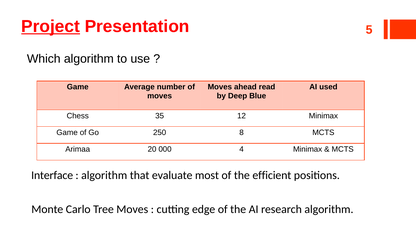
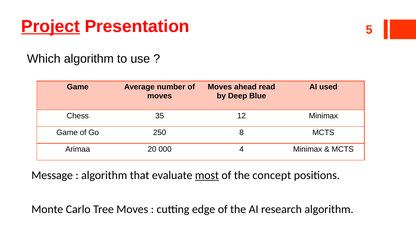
Interface: Interface -> Message
most underline: none -> present
efficient: efficient -> concept
